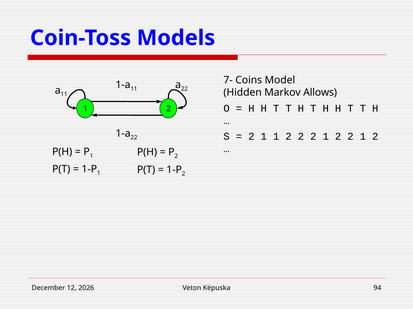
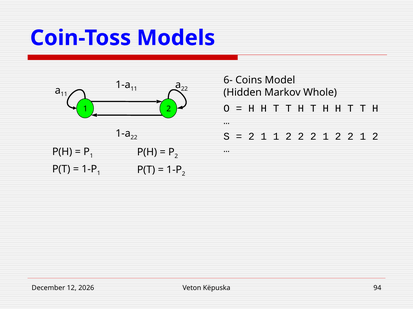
7-: 7- -> 6-
Allows: Allows -> Whole
